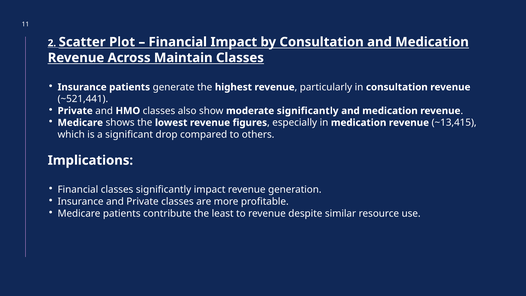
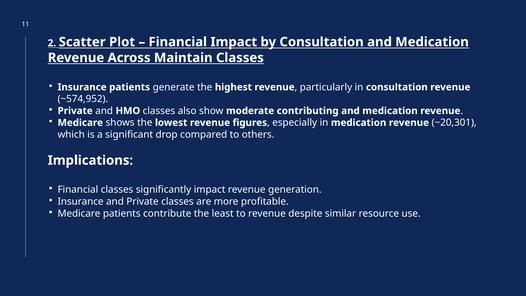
~521,441: ~521,441 -> ~574,952
moderate significantly: significantly -> contributing
~13,415: ~13,415 -> ~20,301
